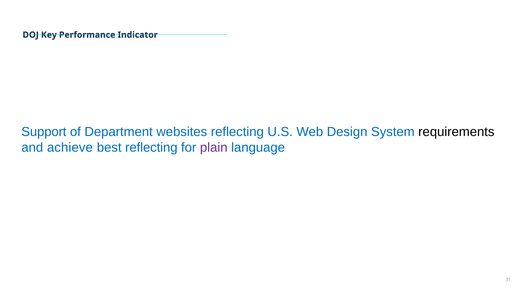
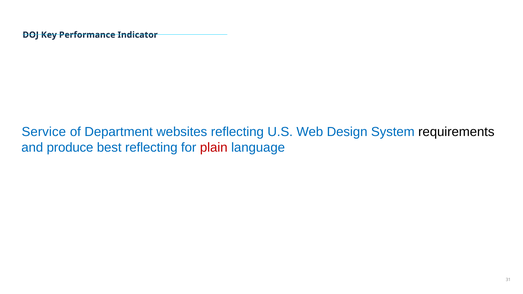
Support: Support -> Service
achieve: achieve -> produce
plain colour: purple -> red
